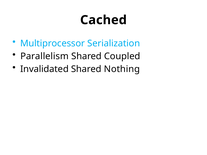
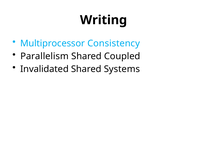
Cached: Cached -> Writing
Serialization: Serialization -> Consistency
Nothing: Nothing -> Systems
